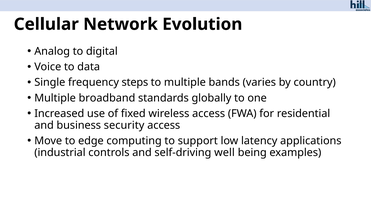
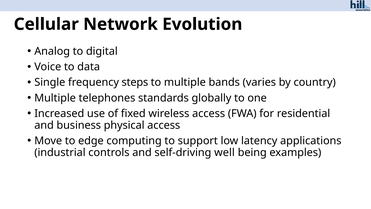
broadband: broadband -> telephones
security: security -> physical
